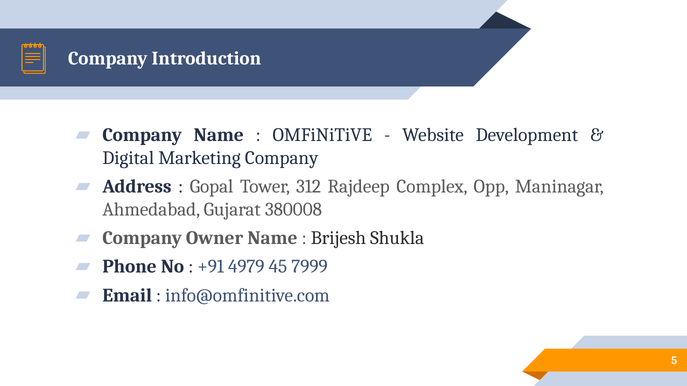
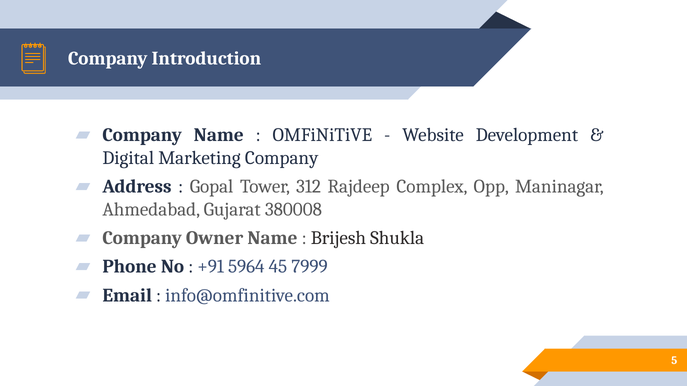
4979: 4979 -> 5964
